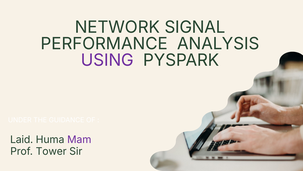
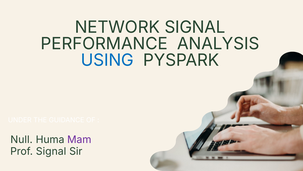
USING colour: purple -> blue
Laid: Laid -> Null
Prof Tower: Tower -> Signal
